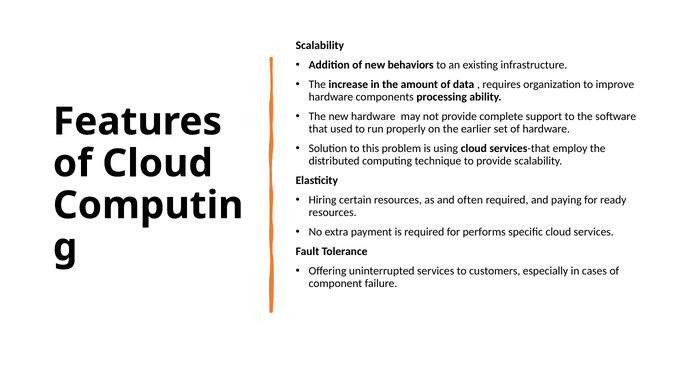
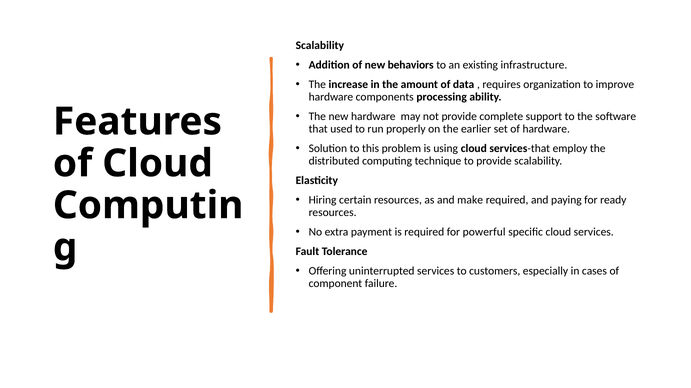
often: often -> make
performs: performs -> powerful
